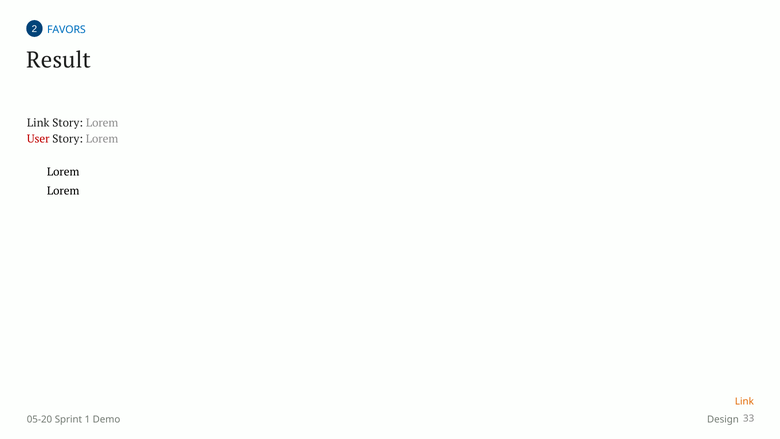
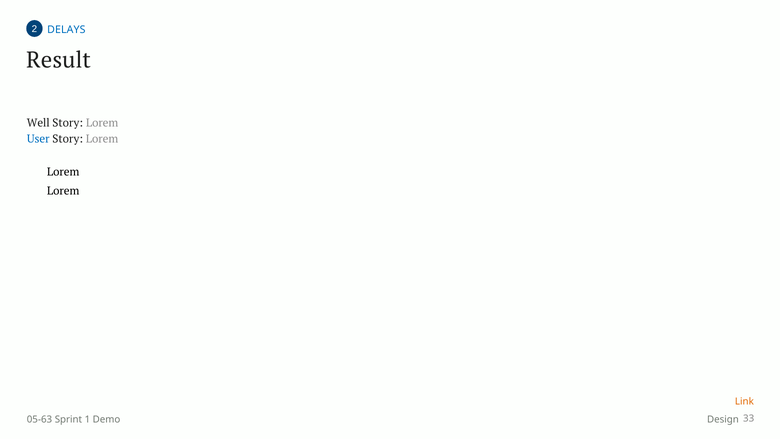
FAVORS: FAVORS -> DELAYS
Link at (38, 123): Link -> Well
User colour: red -> blue
05-20: 05-20 -> 05-63
